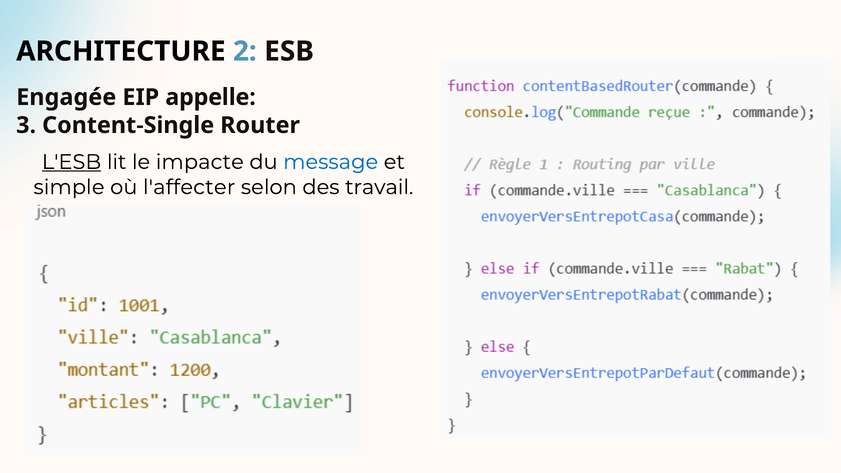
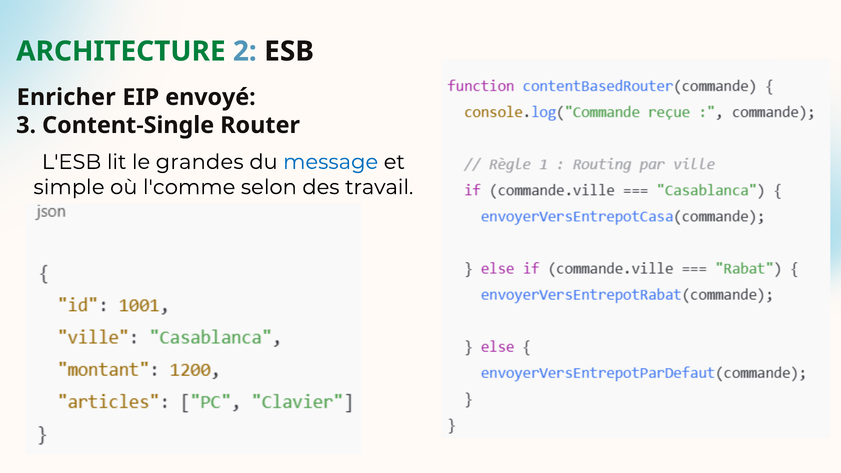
ARCHITECTURE colour: black -> green
Engagée: Engagée -> Enricher
appelle: appelle -> envoyé
L'ESB underline: present -> none
impacte: impacte -> grandes
l'affecter: l'affecter -> l'comme
